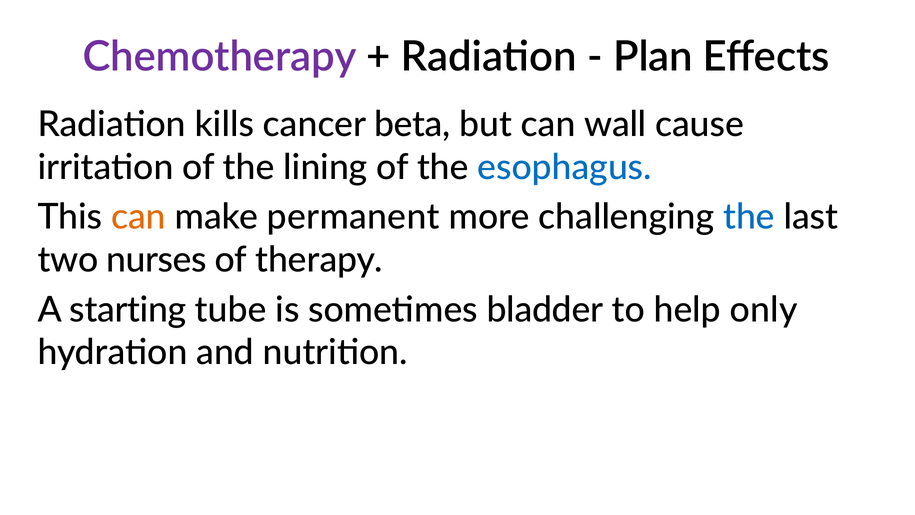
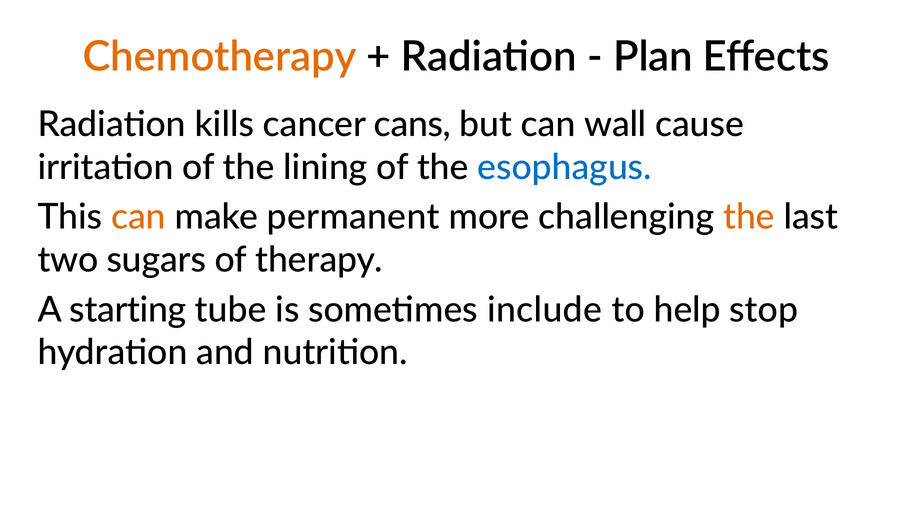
Chemotherapy colour: purple -> orange
beta: beta -> cans
the at (749, 217) colour: blue -> orange
nurses: nurses -> sugars
bladder: bladder -> include
only: only -> stop
